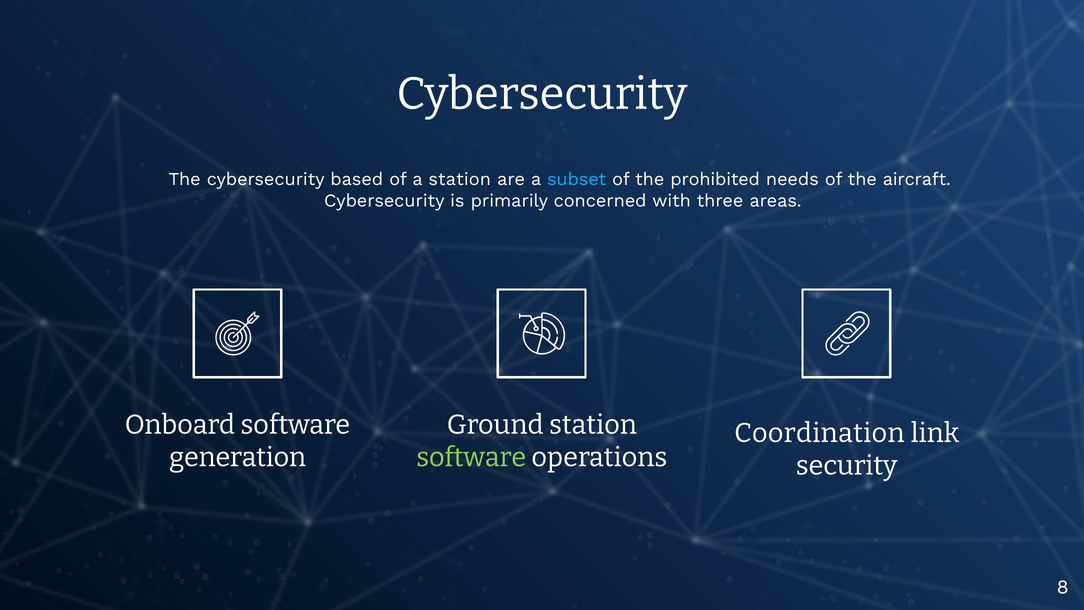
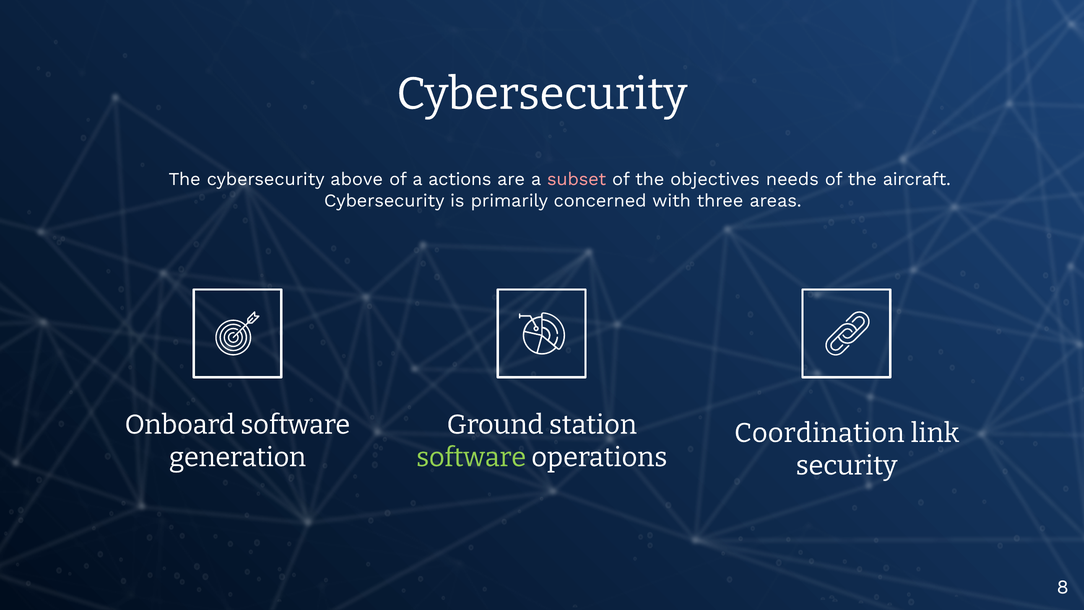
based: based -> above
a station: station -> actions
subset colour: light blue -> pink
prohibited: prohibited -> objectives
